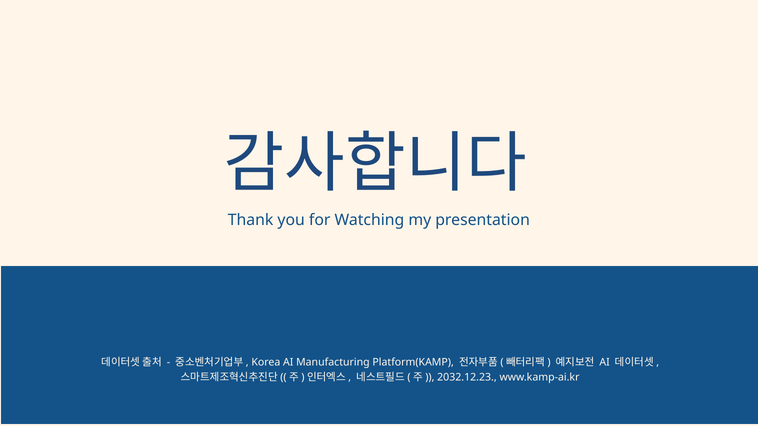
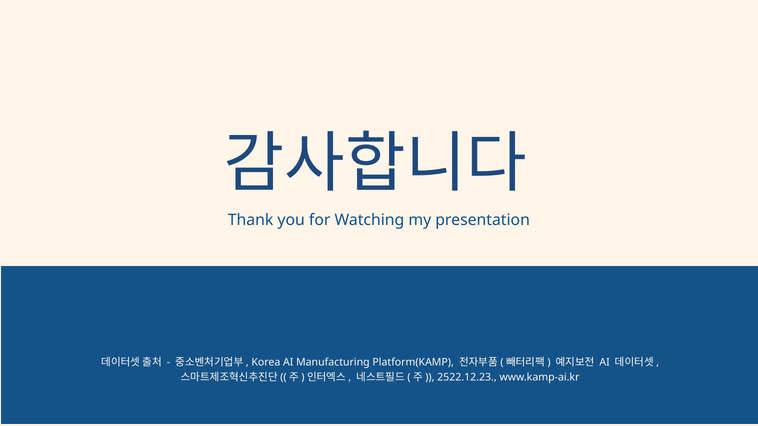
2032.12.23: 2032.12.23 -> 2522.12.23
